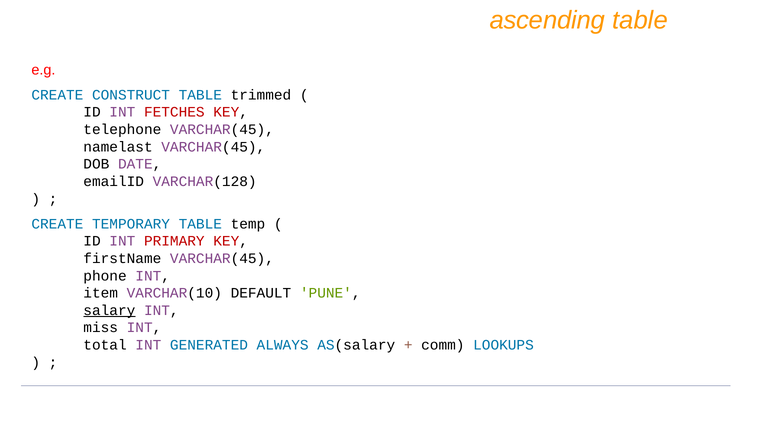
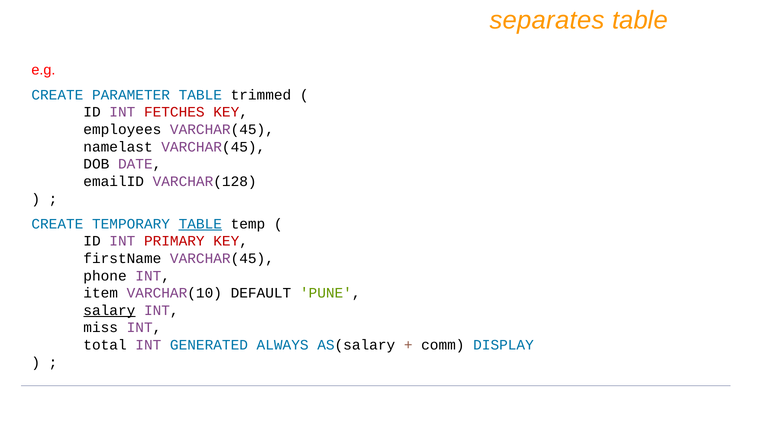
ascending: ascending -> separates
CONSTRUCT: CONSTRUCT -> PARAMETER
telephone: telephone -> employees
TABLE at (200, 224) underline: none -> present
LOOKUPS: LOOKUPS -> DISPLAY
